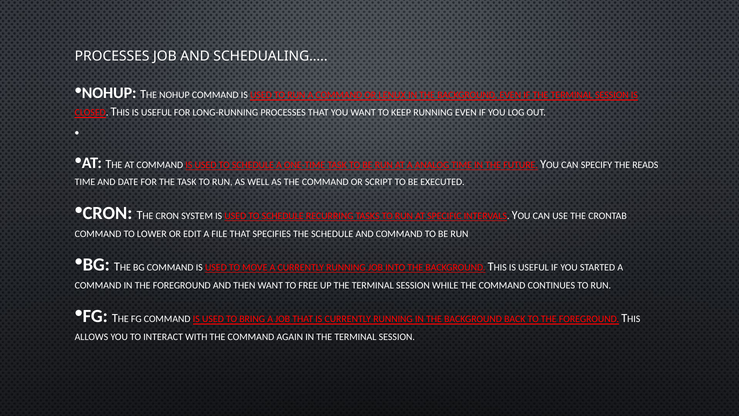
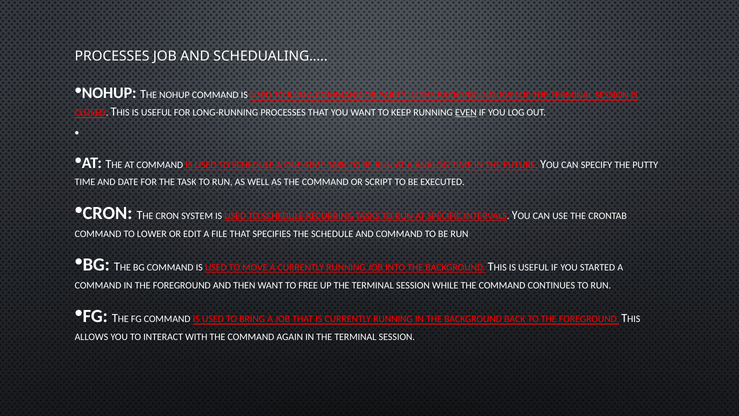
LENUX: LENUX -> PARITY
EVEN at (466, 112) underline: none -> present
READS: READS -> PUTTY
